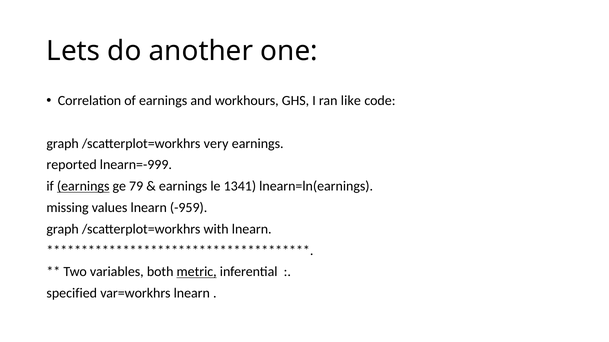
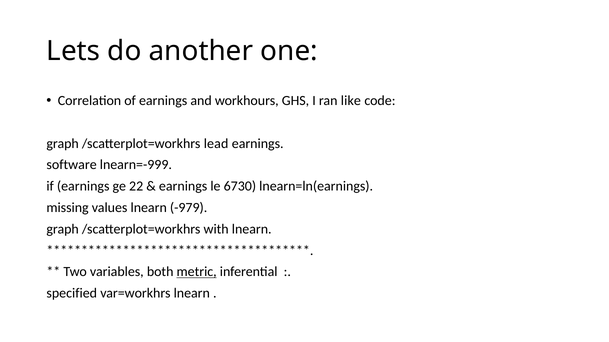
very: very -> lead
reported: reported -> software
earnings at (83, 187) underline: present -> none
79: 79 -> 22
1341: 1341 -> 6730
-959: -959 -> -979
